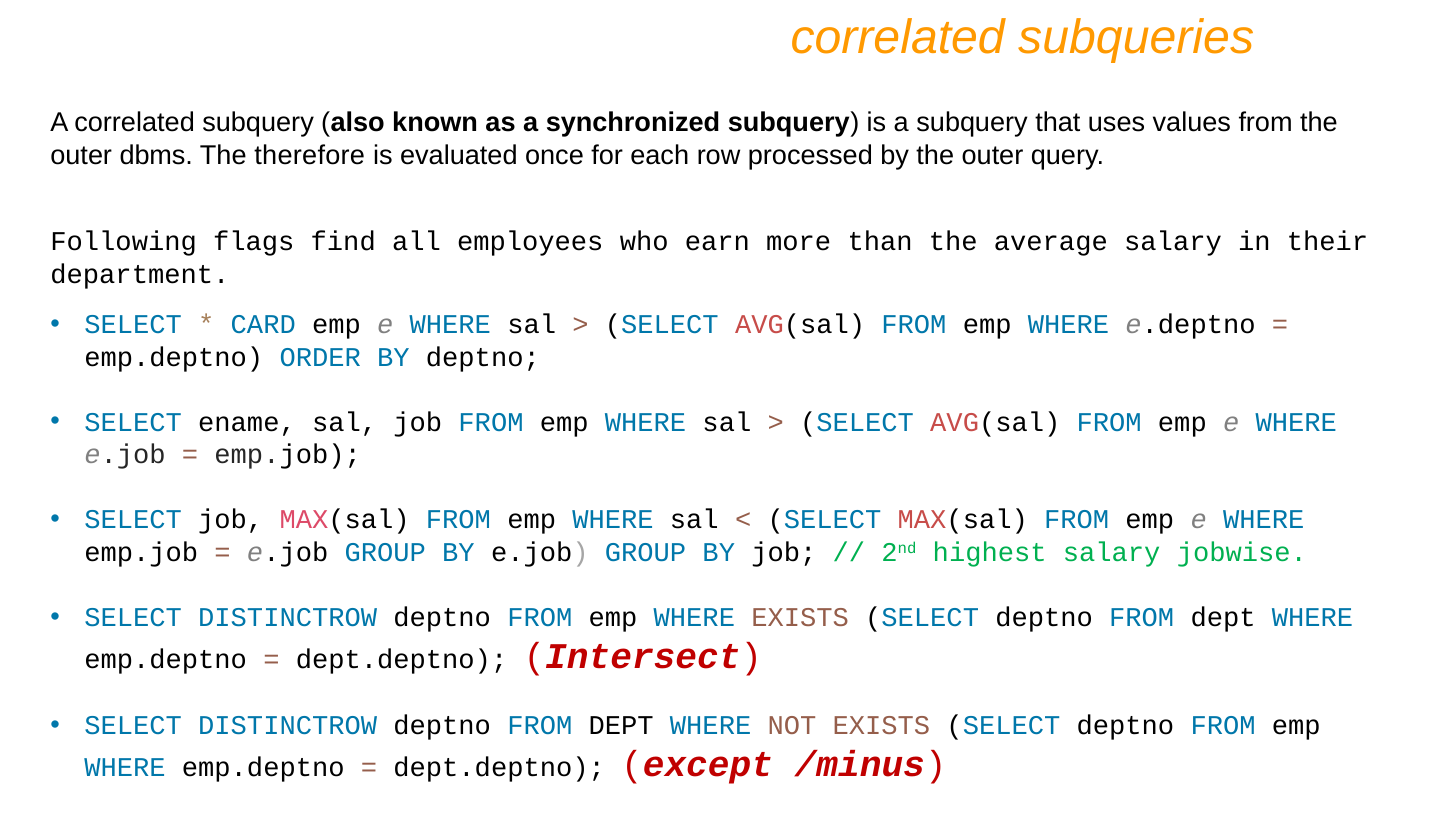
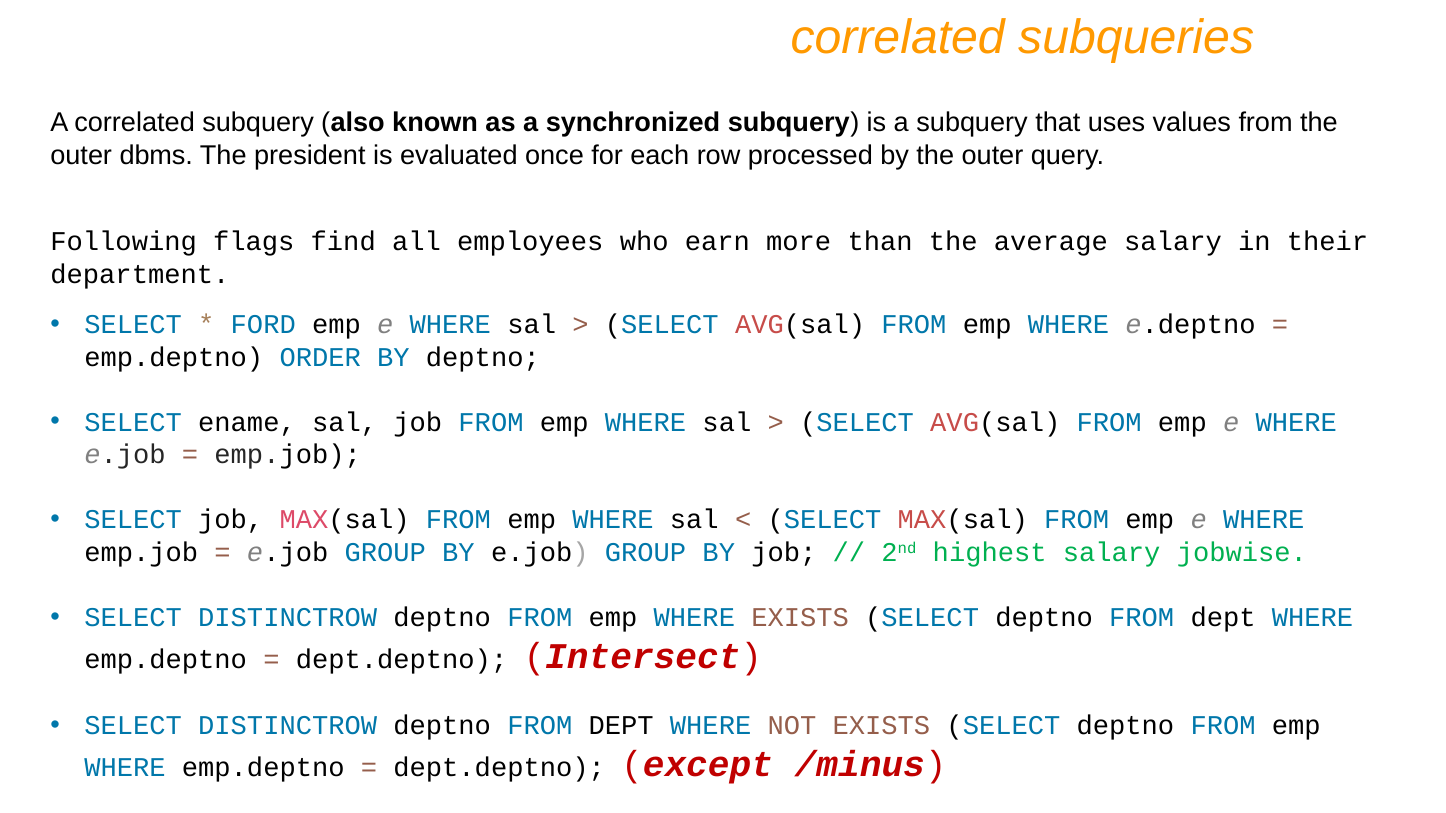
therefore: therefore -> president
CARD: CARD -> FORD
